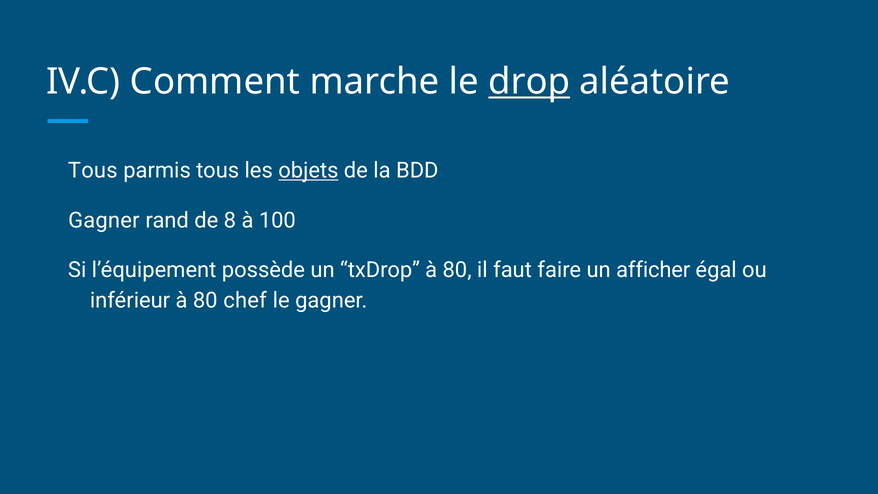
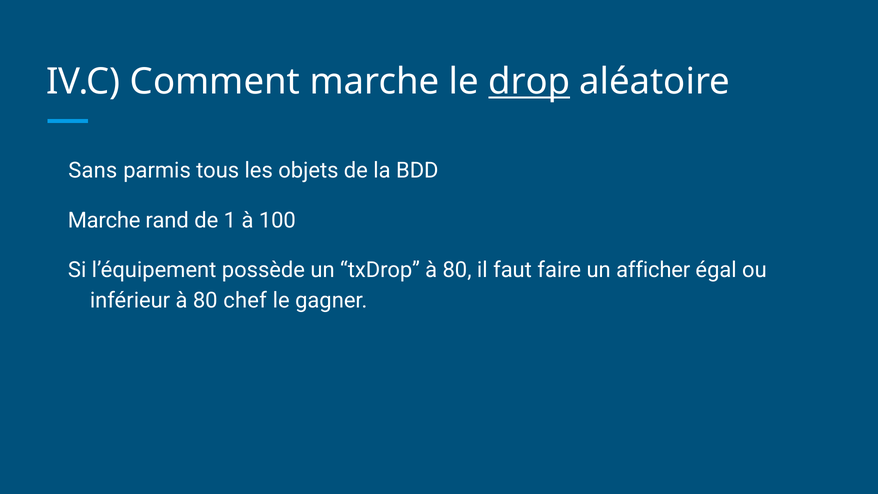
Tous at (93, 170): Tous -> Sans
objets underline: present -> none
Gagner at (104, 220): Gagner -> Marche
8: 8 -> 1
